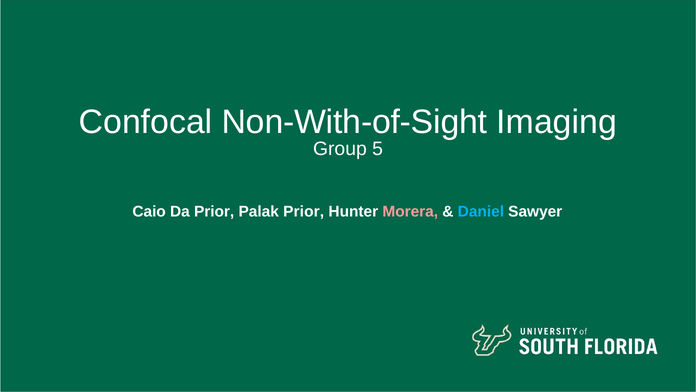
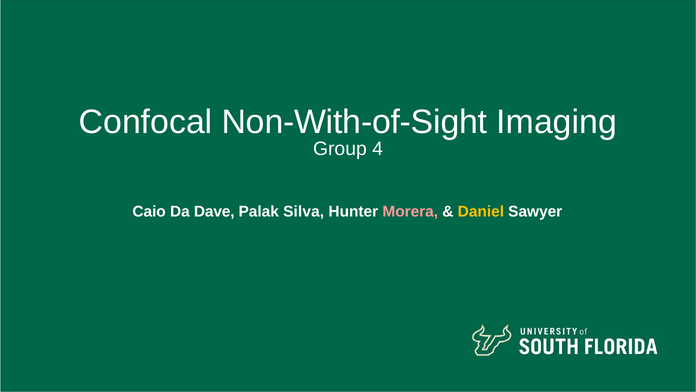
5: 5 -> 4
Da Prior: Prior -> Dave
Palak Prior: Prior -> Silva
Daniel colour: light blue -> yellow
